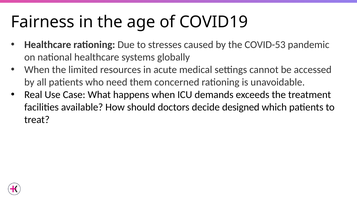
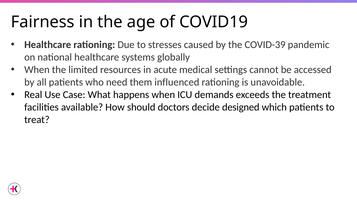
COVID-53: COVID-53 -> COVID-39
concerned: concerned -> influenced
